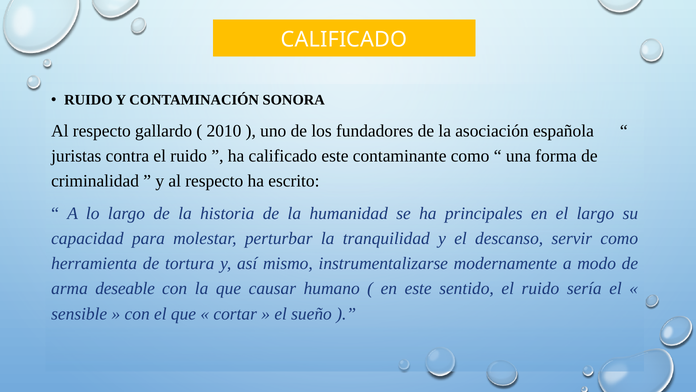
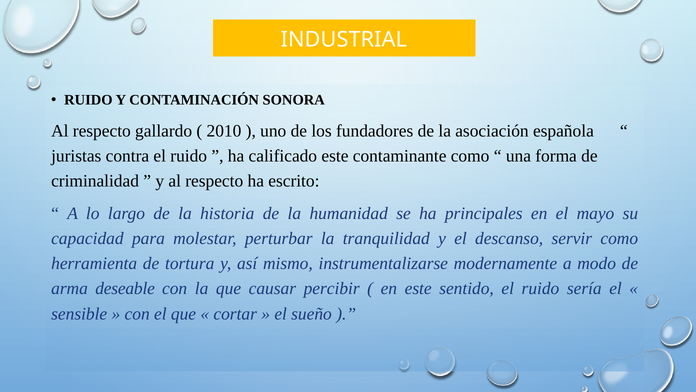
CALIFICADO at (344, 39): CALIFICADO -> INDUSTRIAL
el largo: largo -> mayo
humano: humano -> percibir
